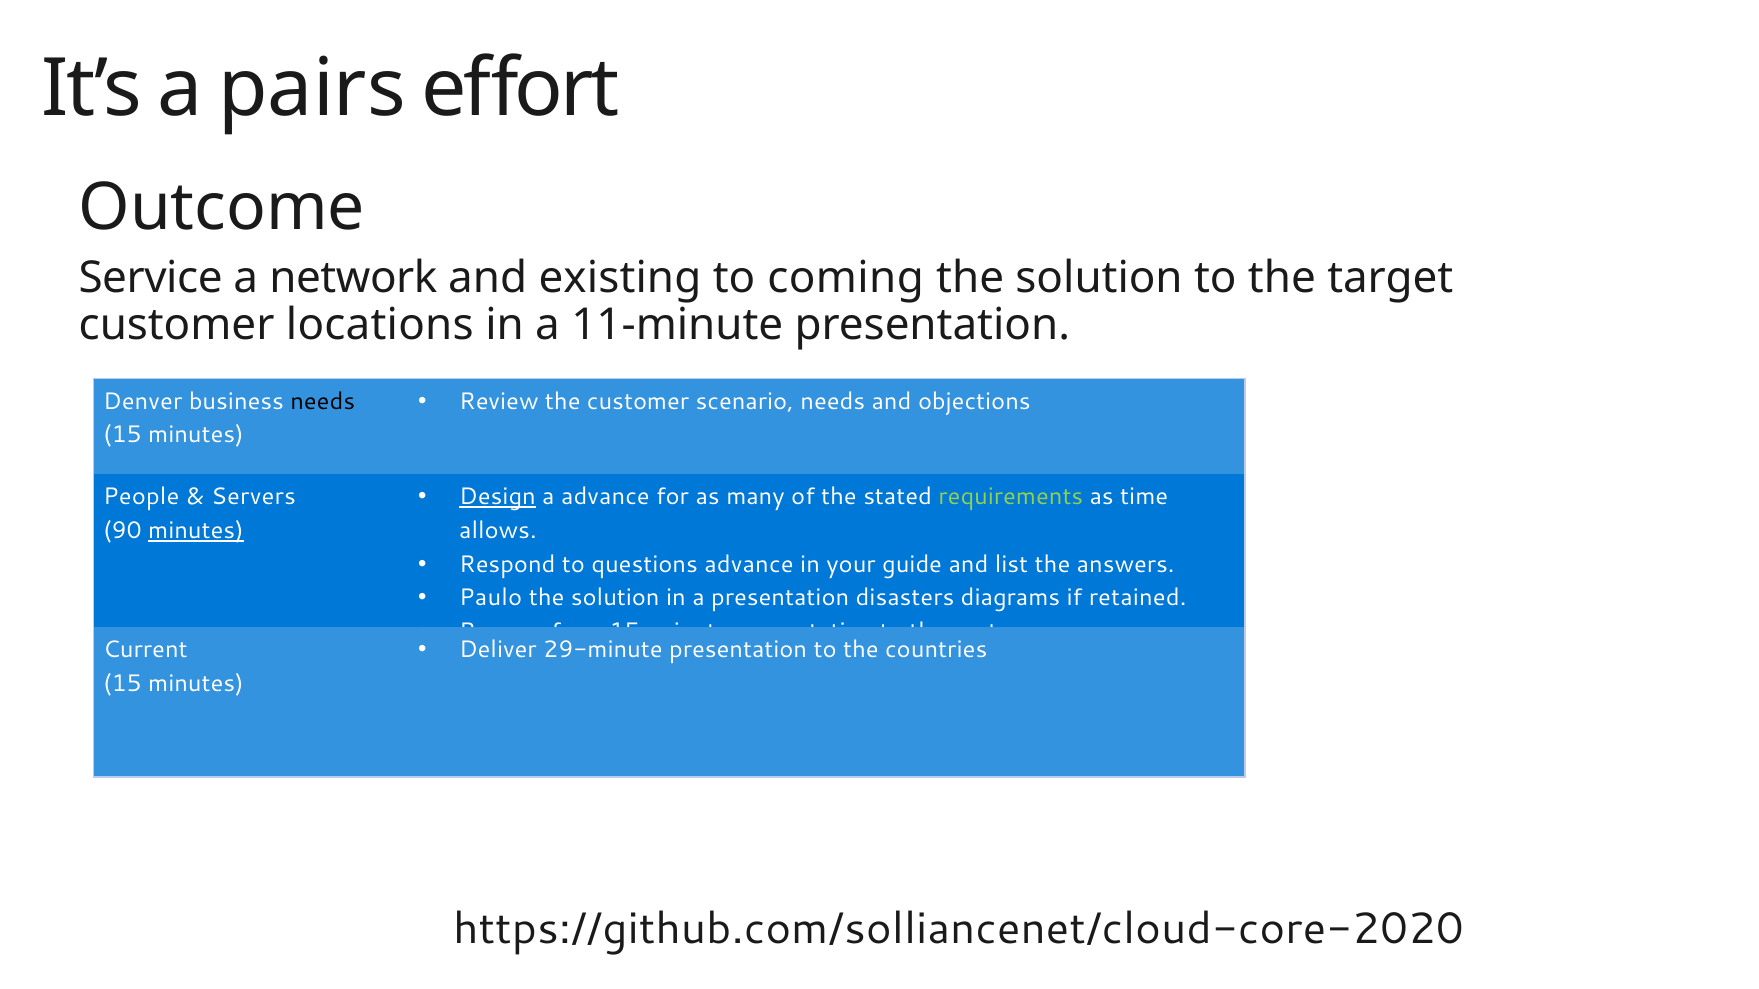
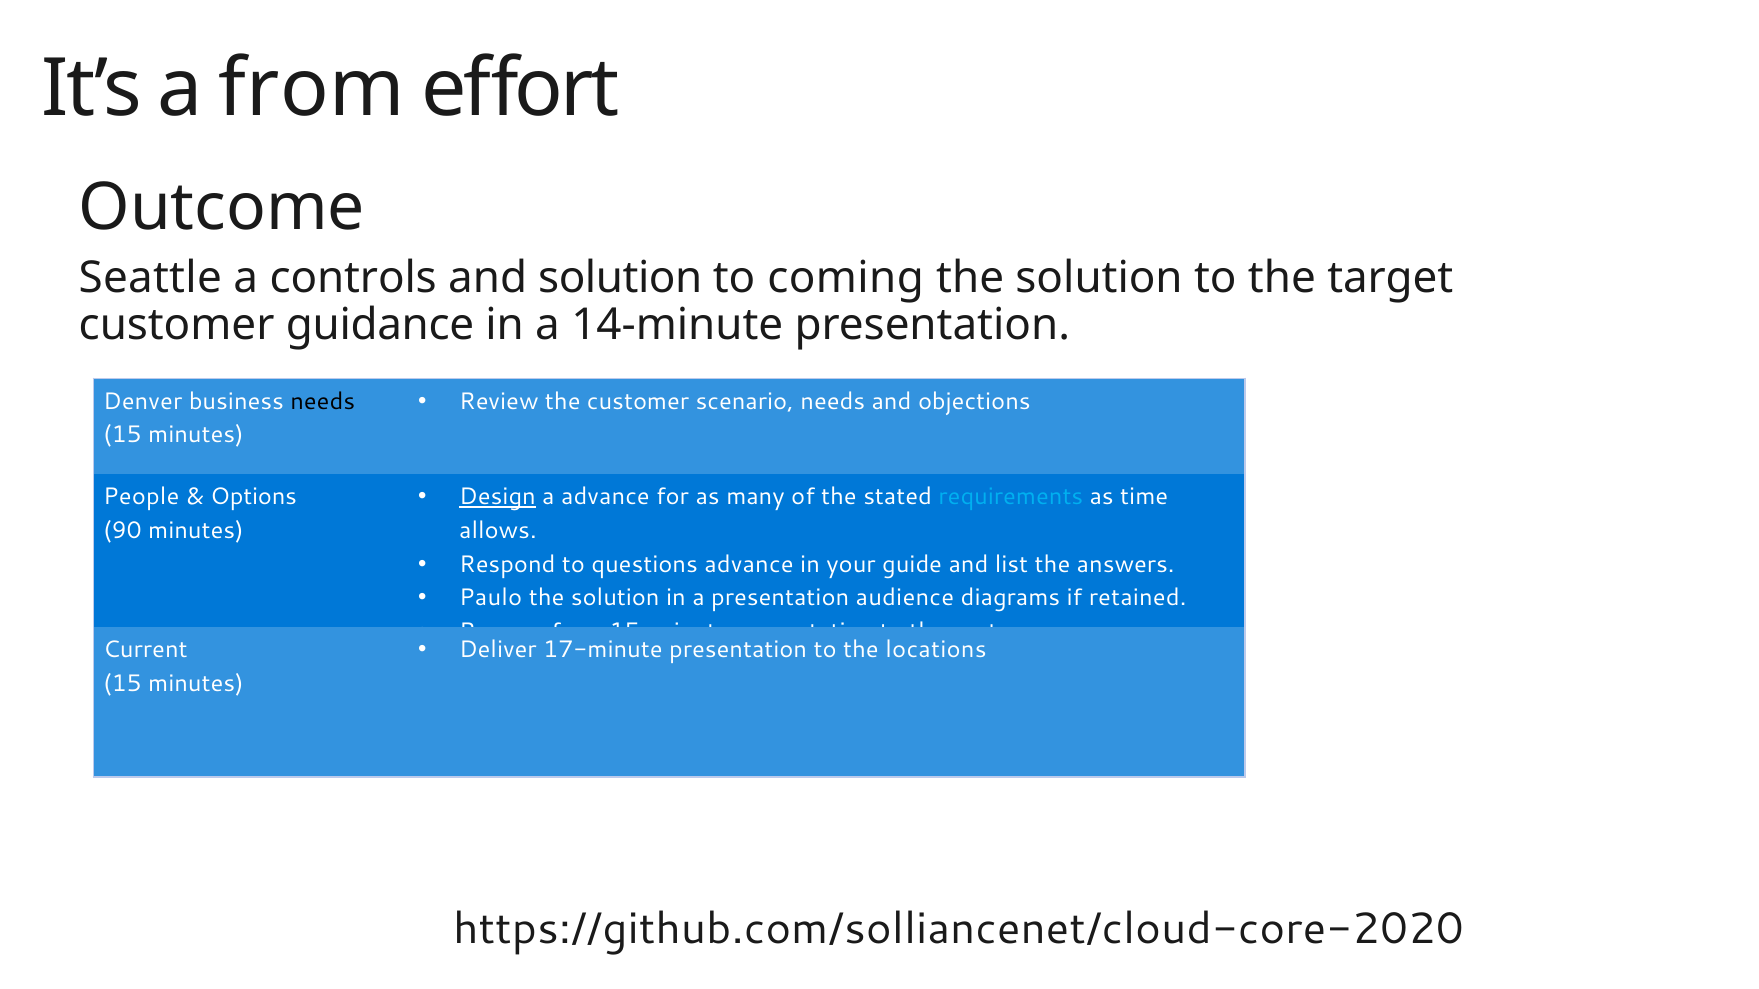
pairs: pairs -> from
Service: Service -> Seattle
network: network -> controls
and existing: existing -> solution
locations: locations -> guidance
11-minute: 11-minute -> 14-minute
requirements colour: light green -> light blue
Servers: Servers -> Options
minutes at (196, 531) underline: present -> none
disasters: disasters -> audience
29-minute: 29-minute -> 17-minute
countries: countries -> locations
